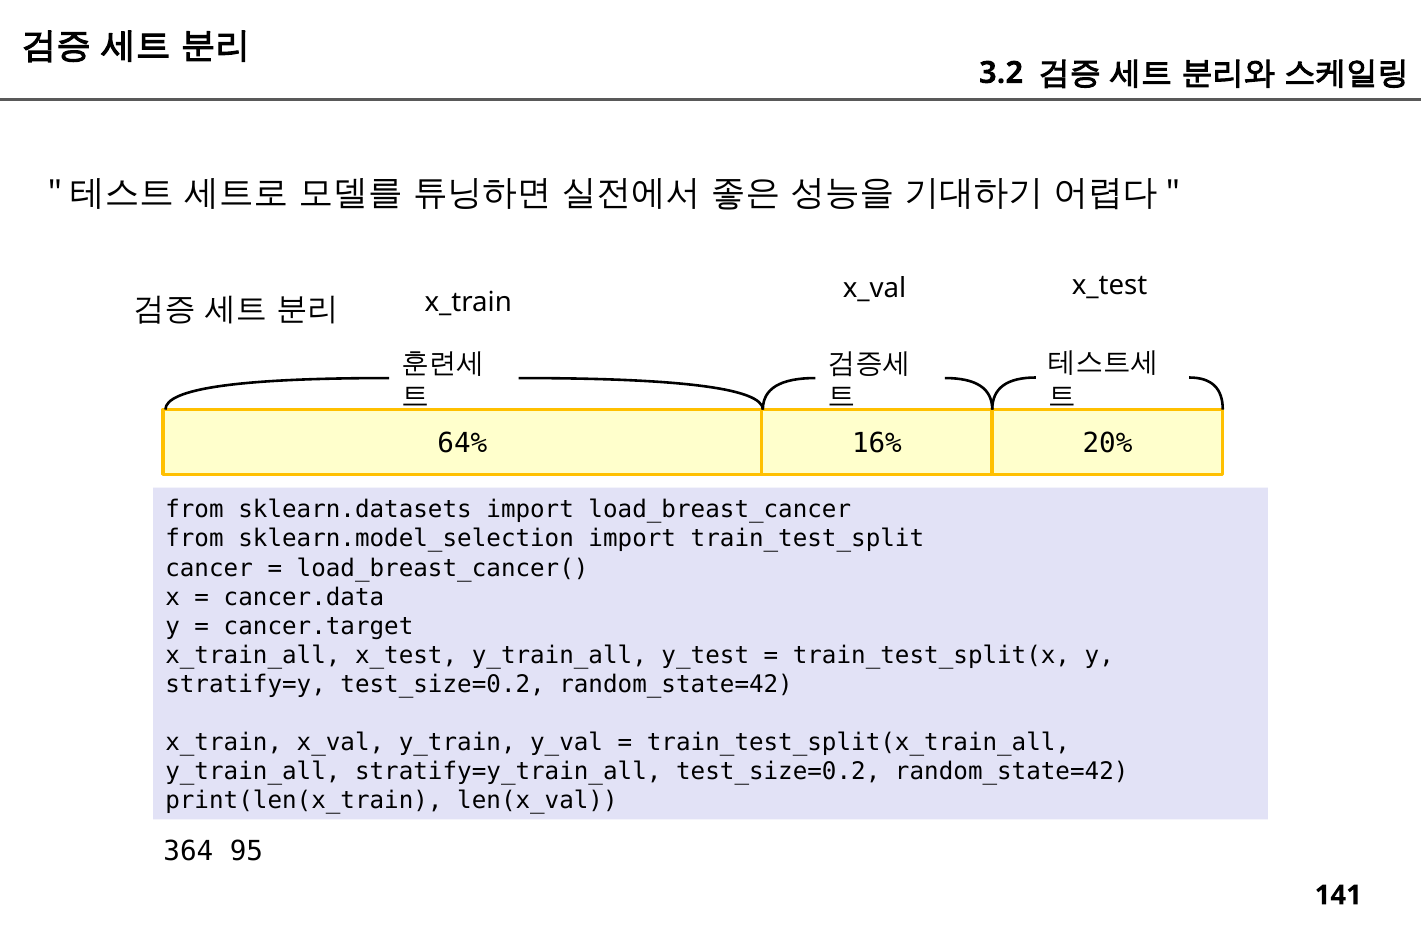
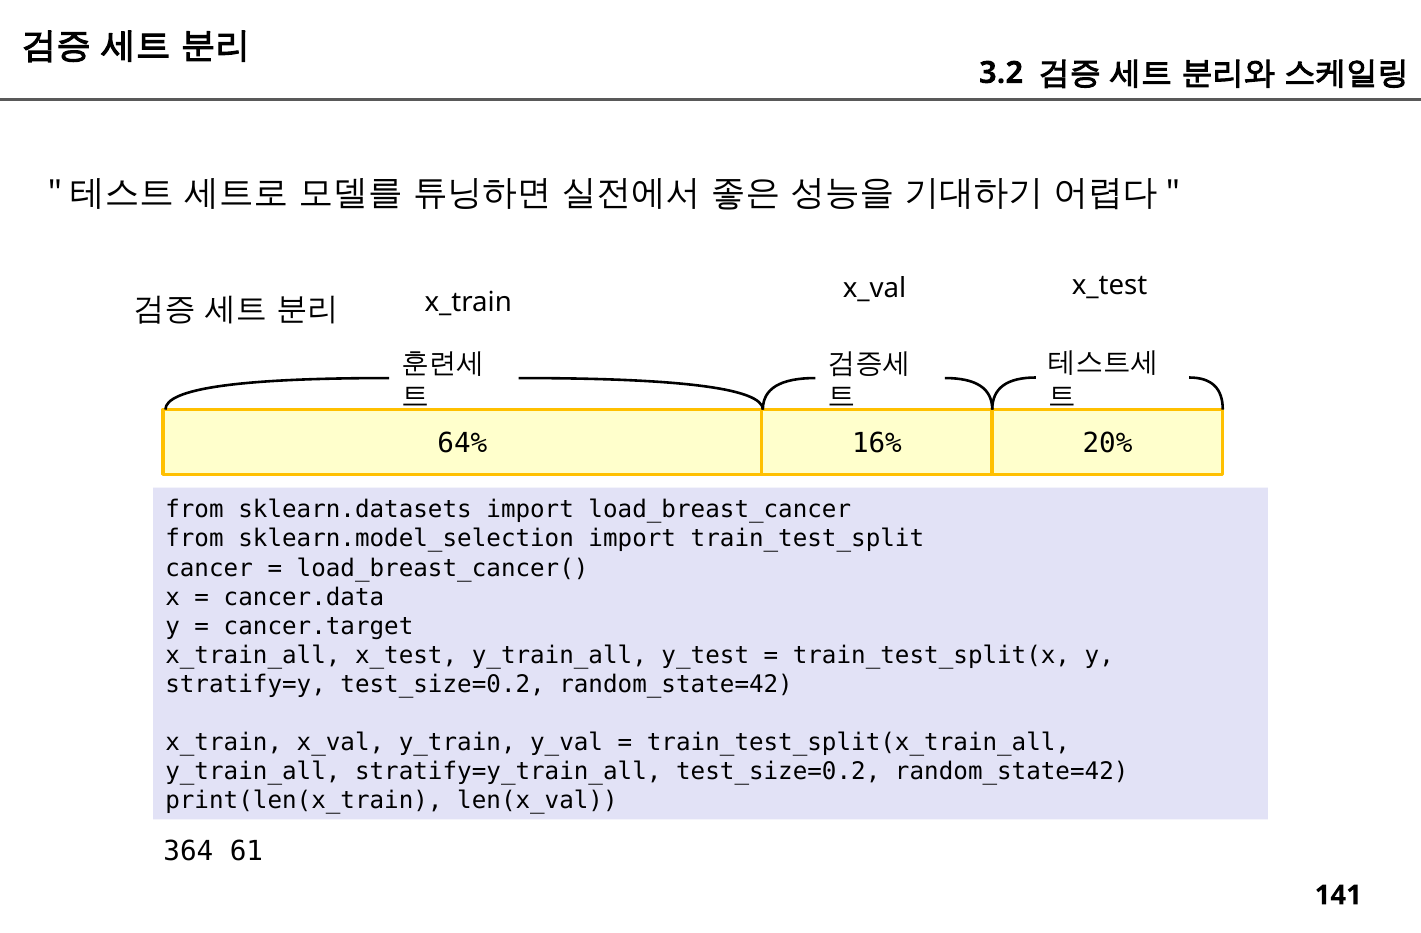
95: 95 -> 61
